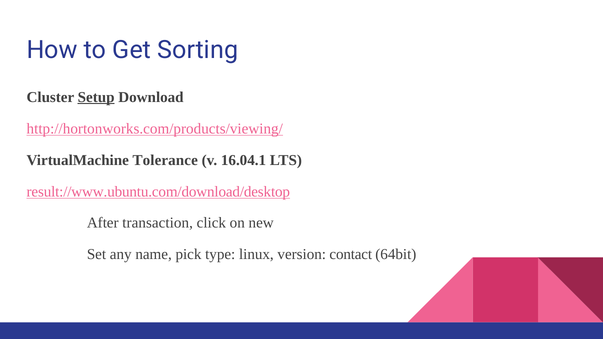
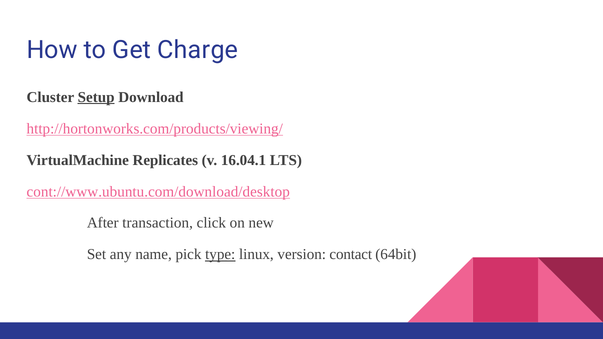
Sorting: Sorting -> Charge
Tolerance: Tolerance -> Replicates
result://www.ubuntu.com/download/desktop: result://www.ubuntu.com/download/desktop -> cont://www.ubuntu.com/download/desktop
type underline: none -> present
